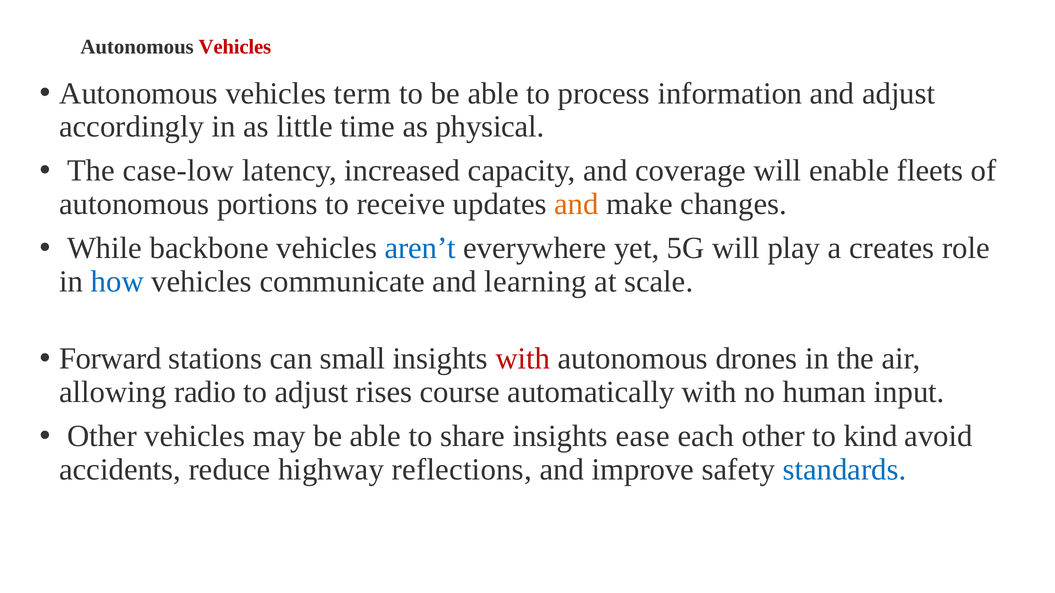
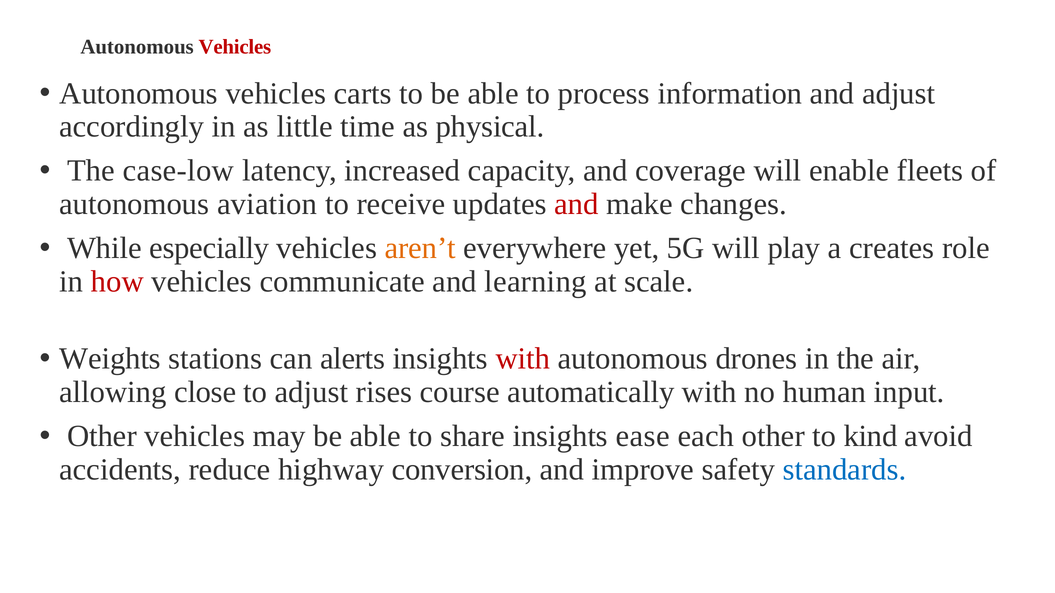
term: term -> carts
portions: portions -> aviation
and at (577, 204) colour: orange -> red
backbone: backbone -> especially
aren’t colour: blue -> orange
how colour: blue -> red
Forward: Forward -> Weights
small: small -> alerts
radio: radio -> close
reflections: reflections -> conversion
